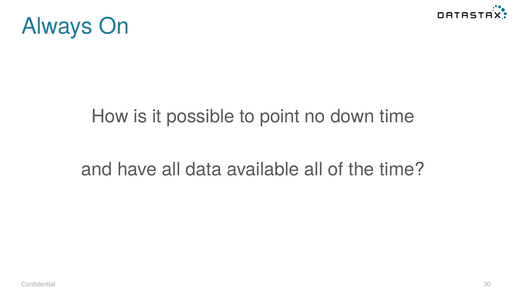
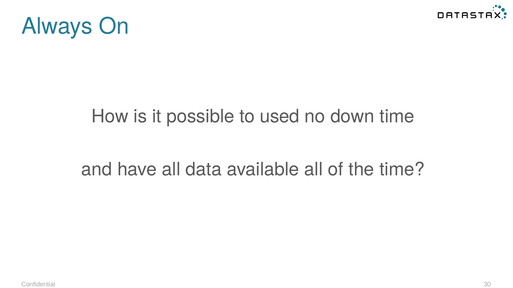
point: point -> used
